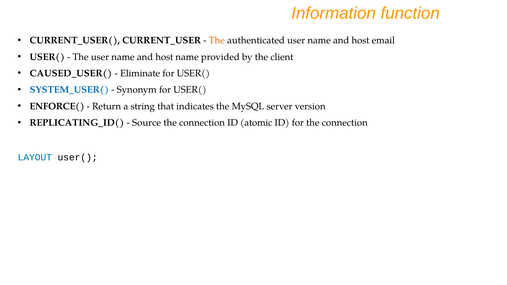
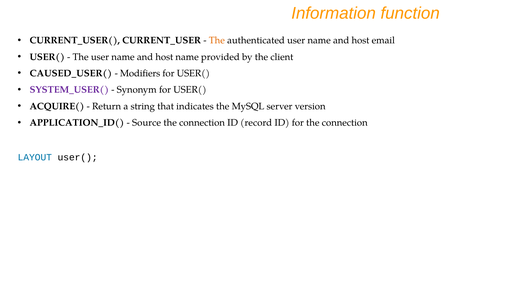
Eliminate: Eliminate -> Modifiers
SYSTEM_USER( colour: blue -> purple
ENFORCE(: ENFORCE( -> ACQUIRE(
REPLICATING_ID(: REPLICATING_ID( -> APPLICATION_ID(
atomic: atomic -> record
